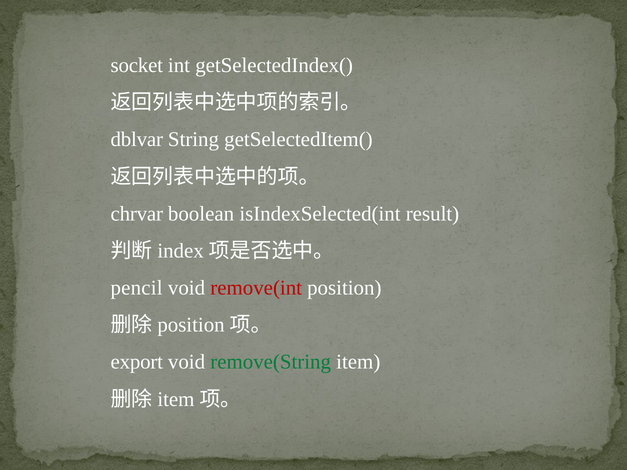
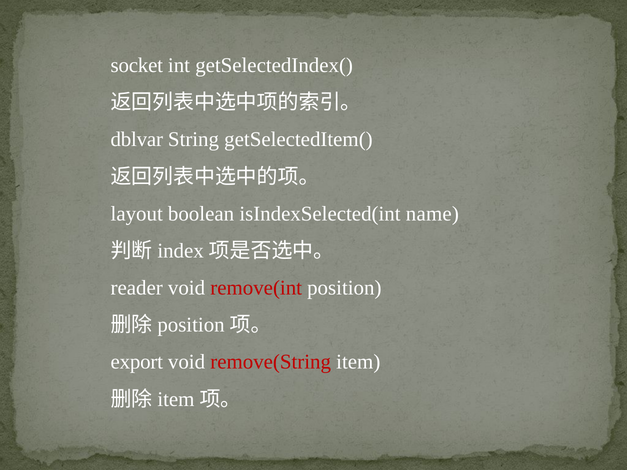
chrvar: chrvar -> layout
result: result -> name
pencil: pencil -> reader
remove(String colour: green -> red
